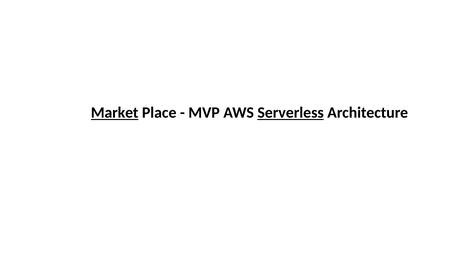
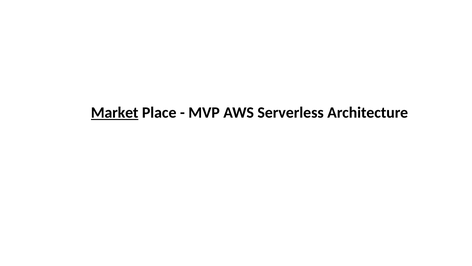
Serverless underline: present -> none
